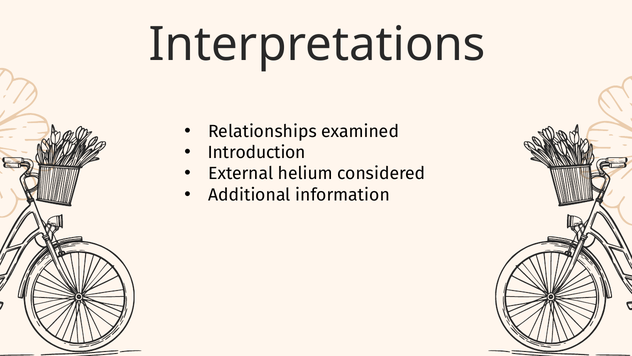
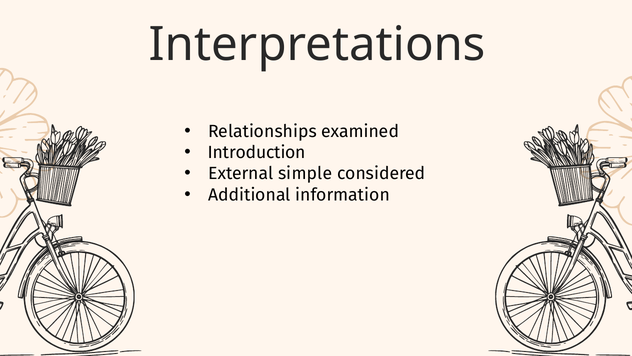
helium: helium -> simple
